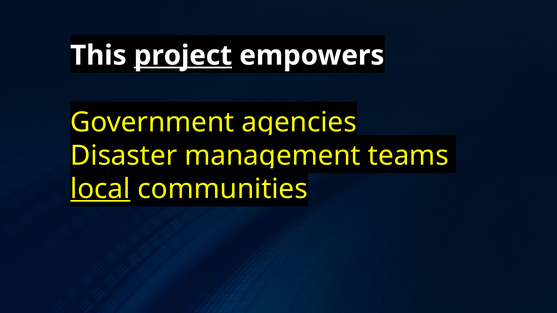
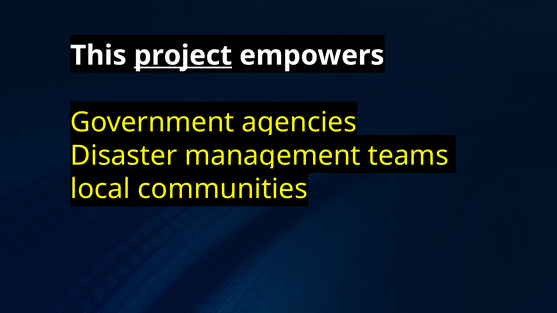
local underline: present -> none
